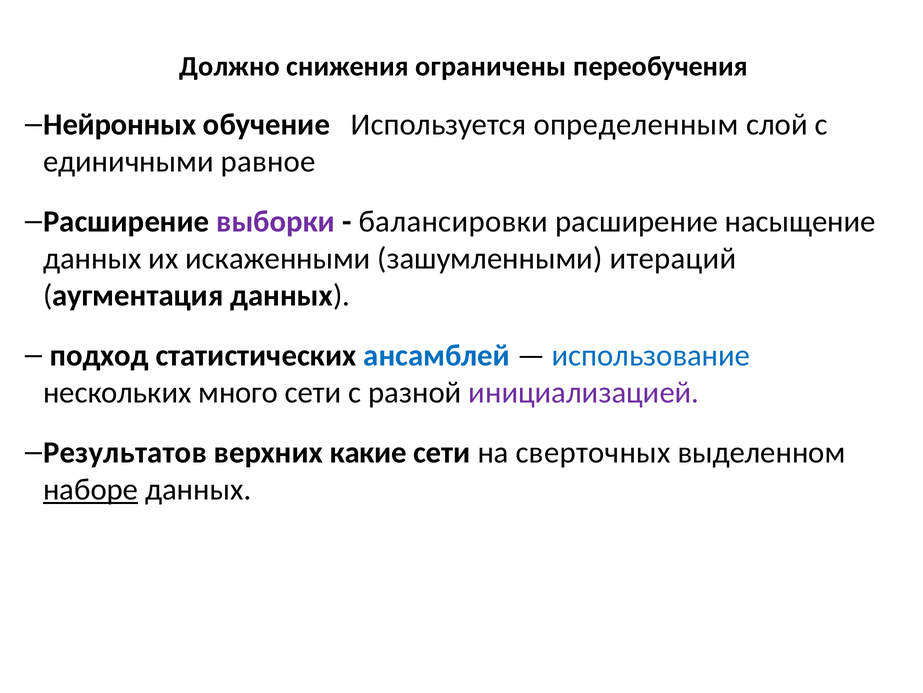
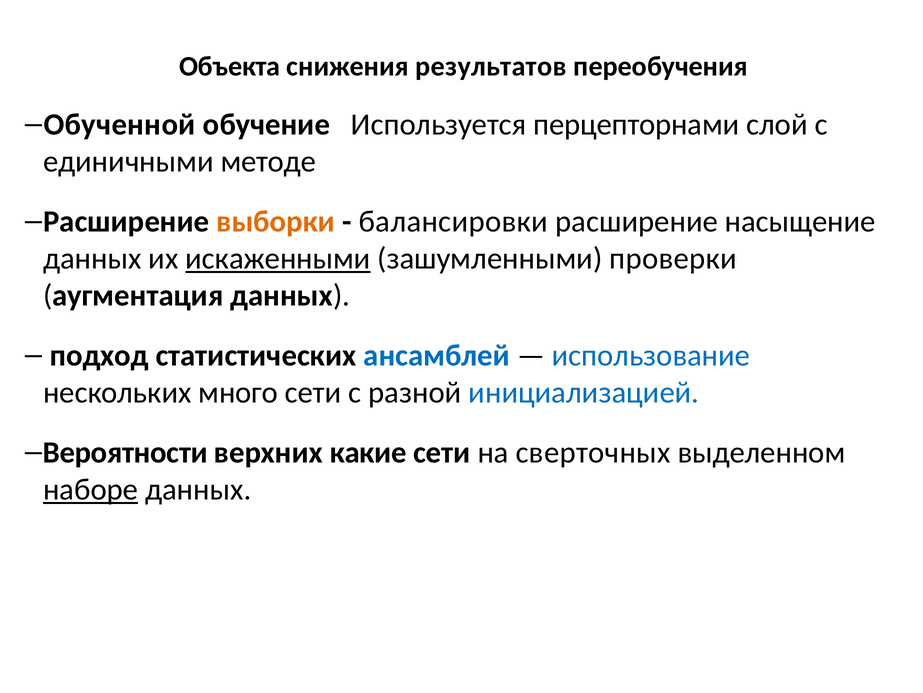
Должно: Должно -> Объекта
ограничены: ограничены -> результатов
Нейронных: Нейронных -> Обученной
определенным: определенным -> перцепторнами
равное: равное -> методе
выборки colour: purple -> orange
искаженными underline: none -> present
итераций: итераций -> проверки
инициализацией colour: purple -> blue
Результатов: Результатов -> Вероятности
